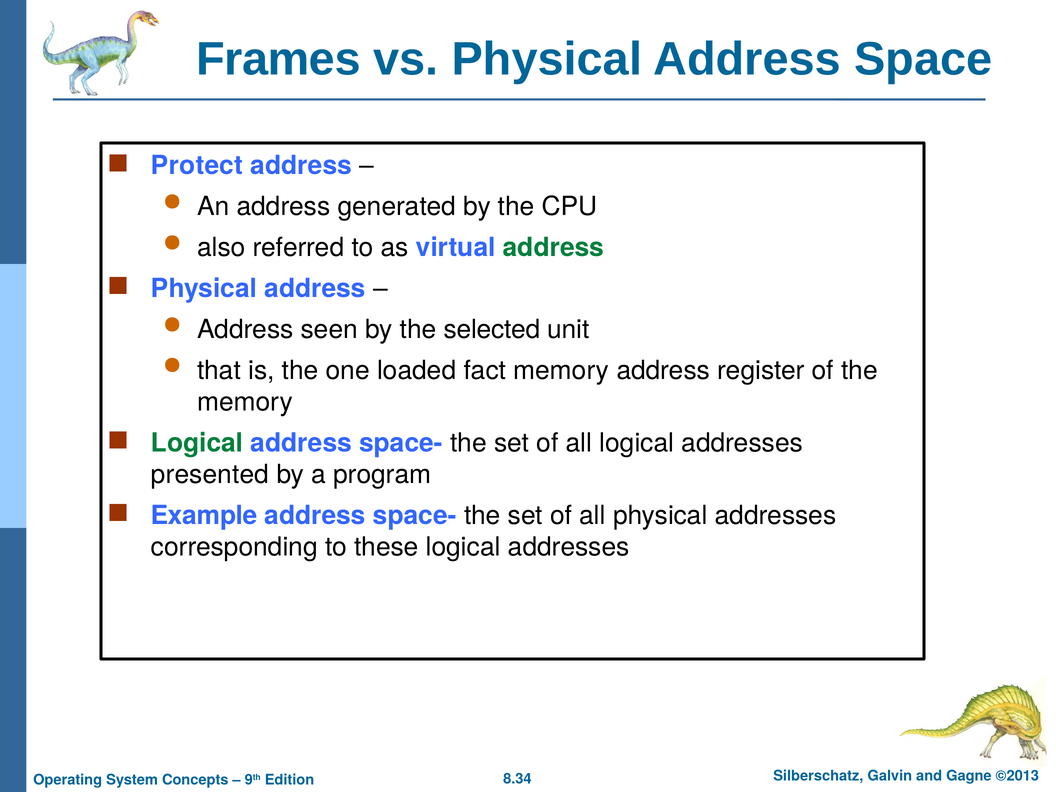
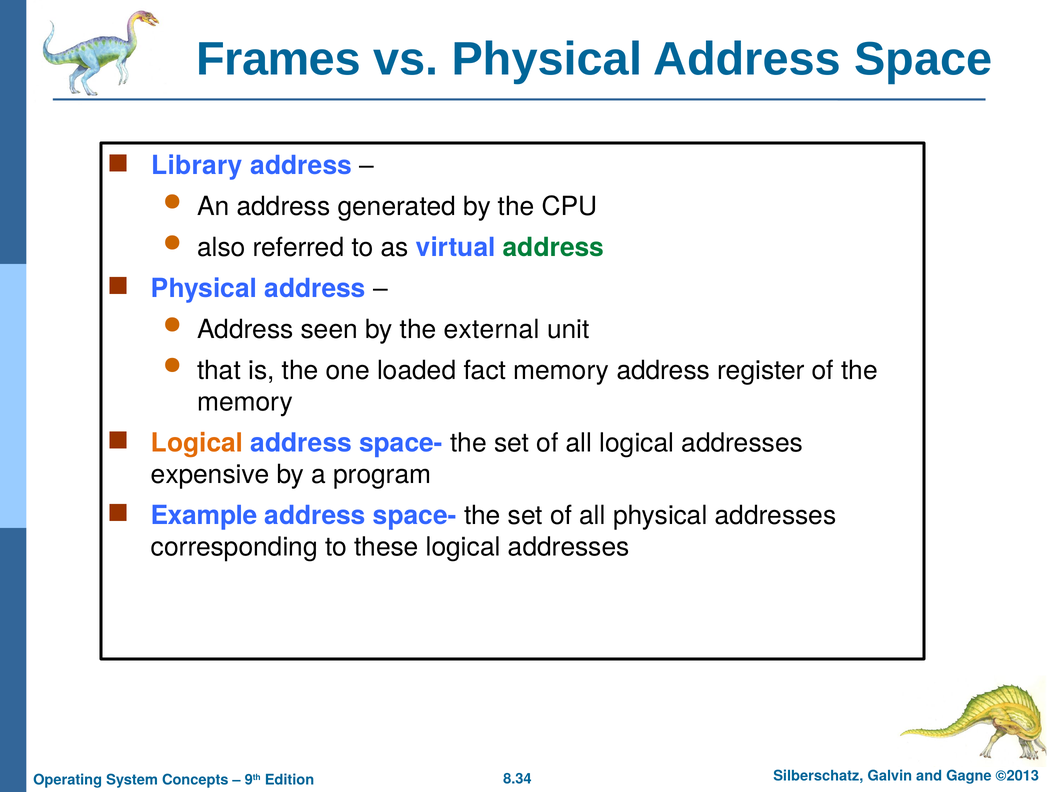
Protect: Protect -> Library
selected: selected -> external
Logical at (197, 443) colour: green -> orange
presented: presented -> expensive
